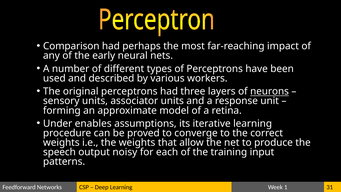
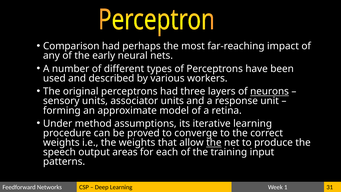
enables: enables -> method
the at (214, 143) underline: none -> present
noisy: noisy -> areas
